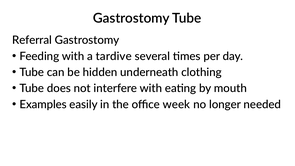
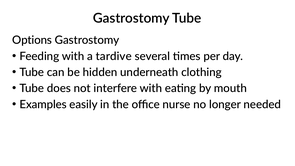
Referral: Referral -> Options
week: week -> nurse
